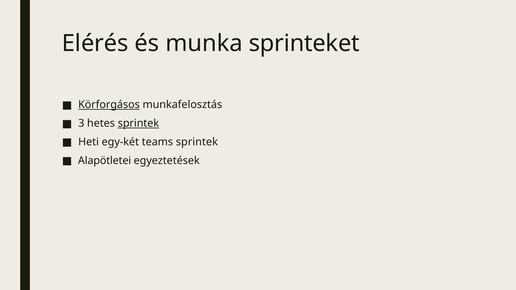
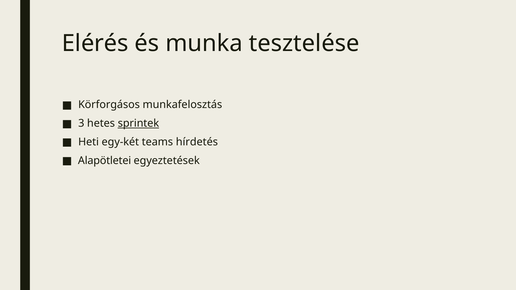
sprinteket: sprinteket -> tesztelése
Körforgásos underline: present -> none
teams sprintek: sprintek -> hírdetés
